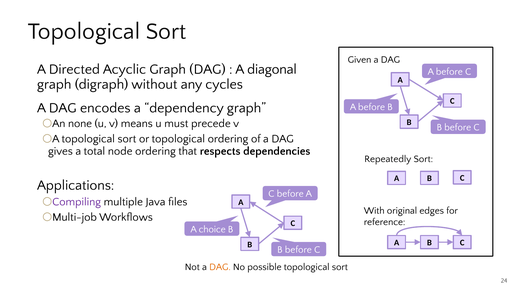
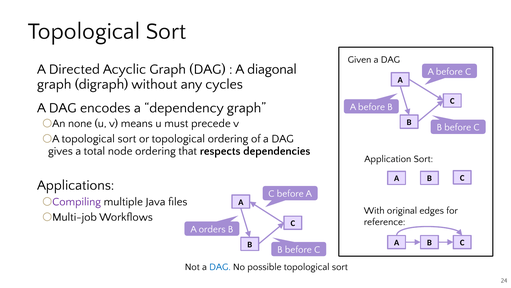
Repeatedly: Repeatedly -> Application
choice: choice -> orders
DAG at (220, 266) colour: orange -> blue
